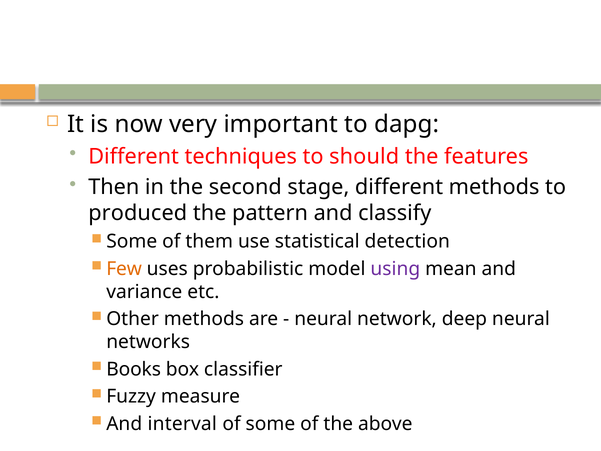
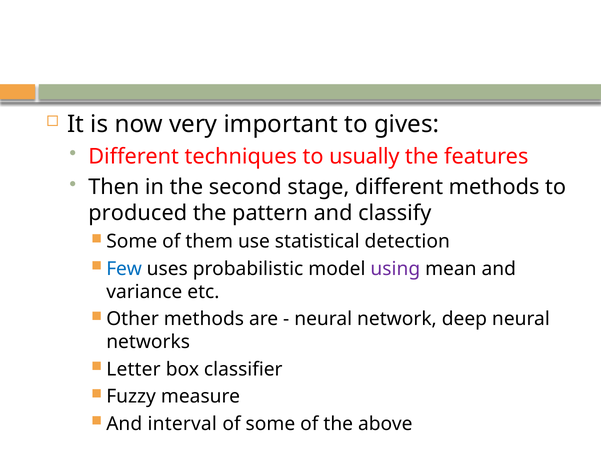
dapg: dapg -> gives
should: should -> usually
Few colour: orange -> blue
Books: Books -> Letter
